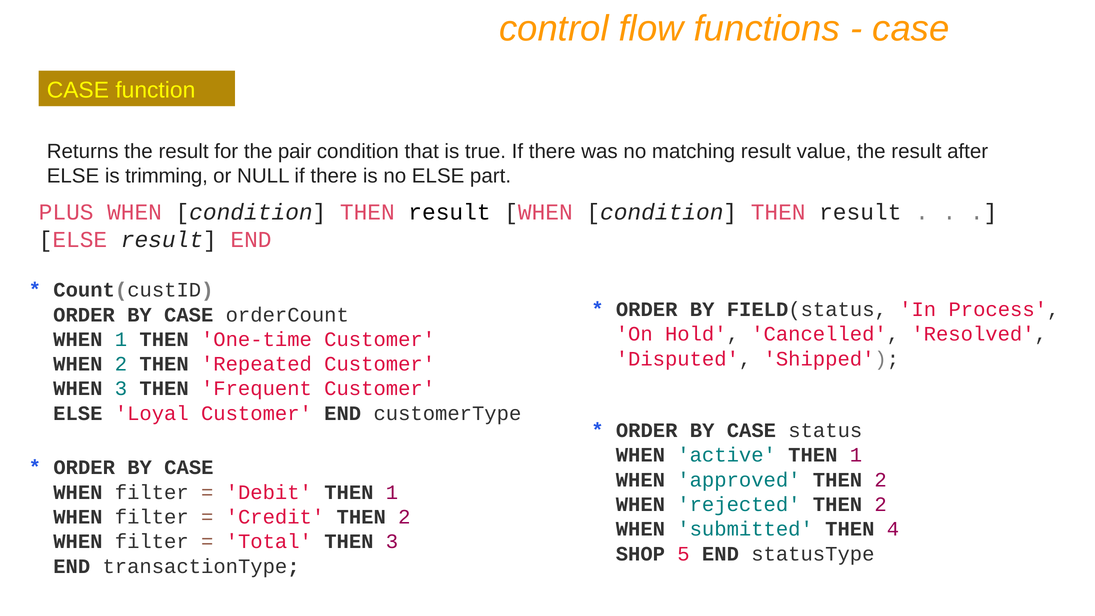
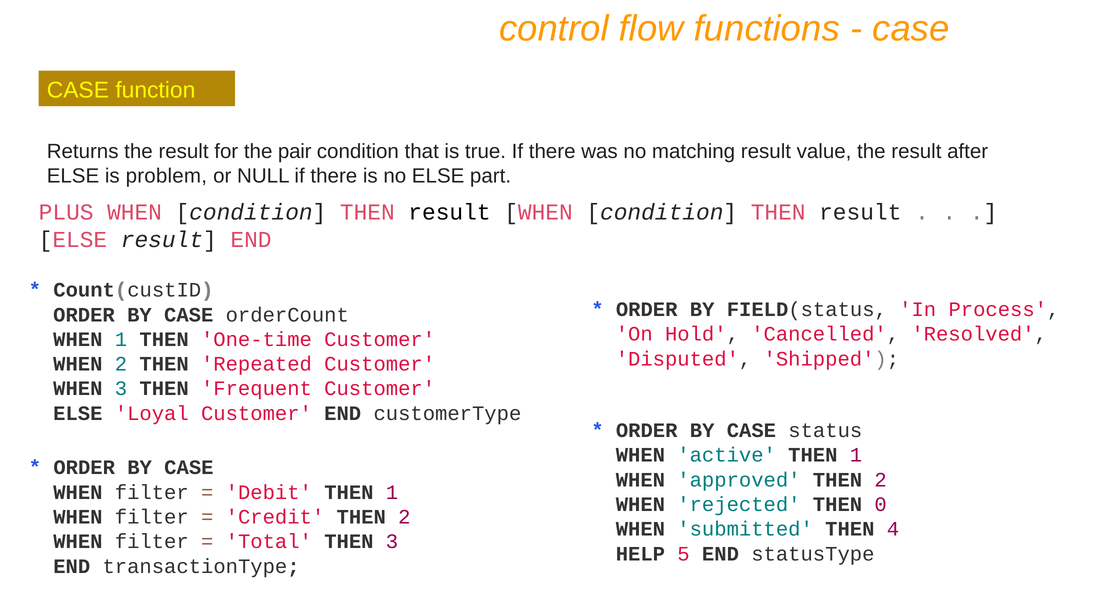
trimming: trimming -> problem
rejected THEN 2: 2 -> 0
SHOP: SHOP -> HELP
